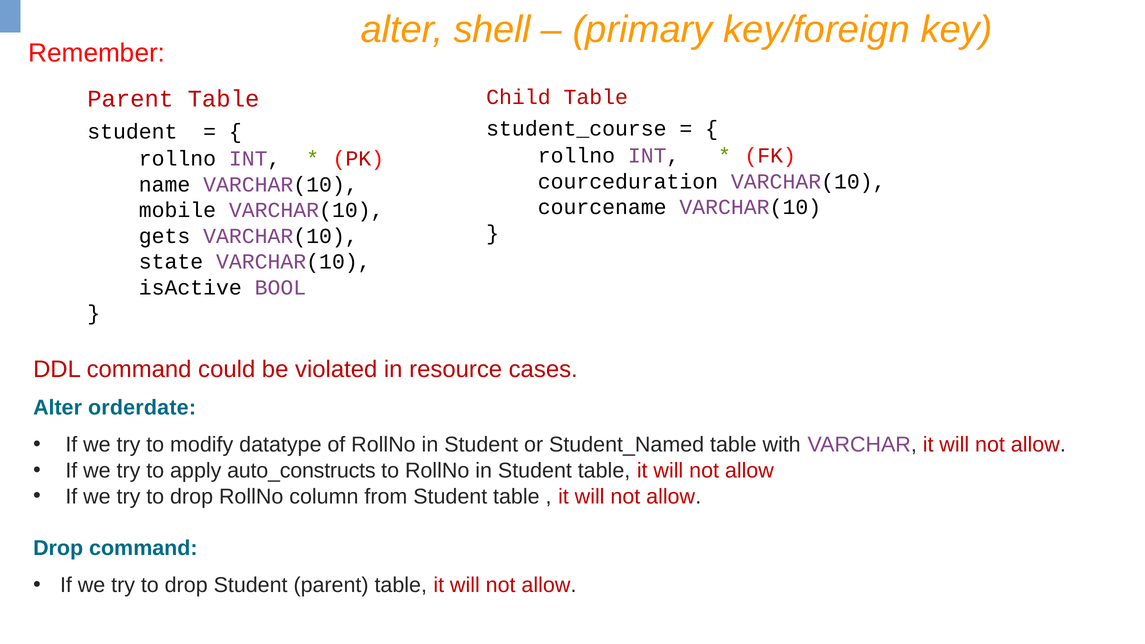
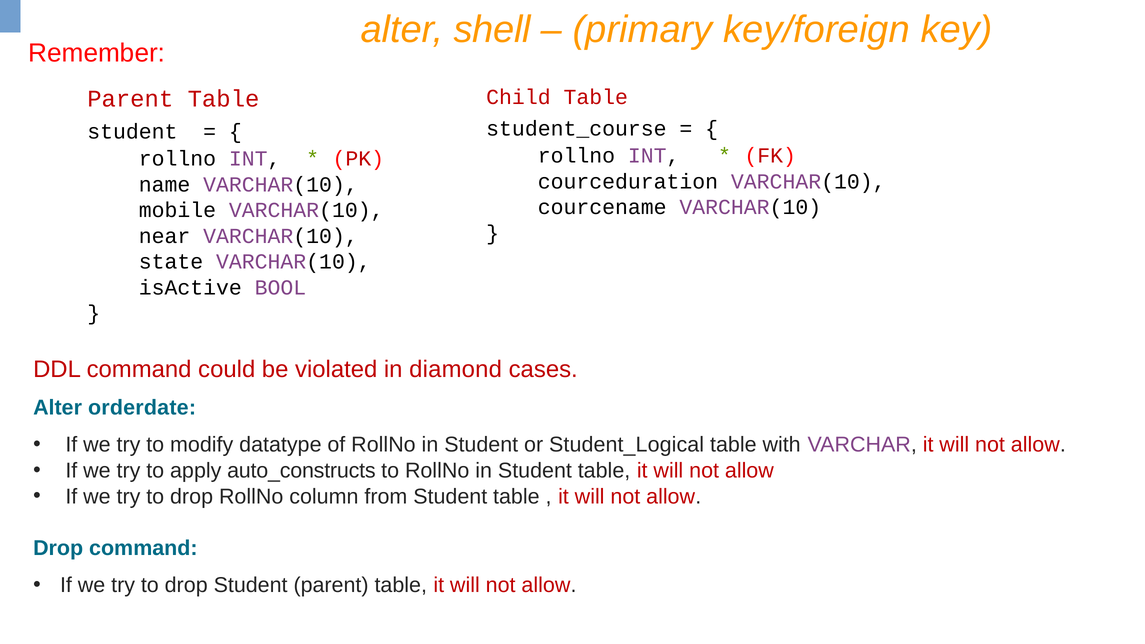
gets: gets -> near
resource: resource -> diamond
Student_Named: Student_Named -> Student_Logical
